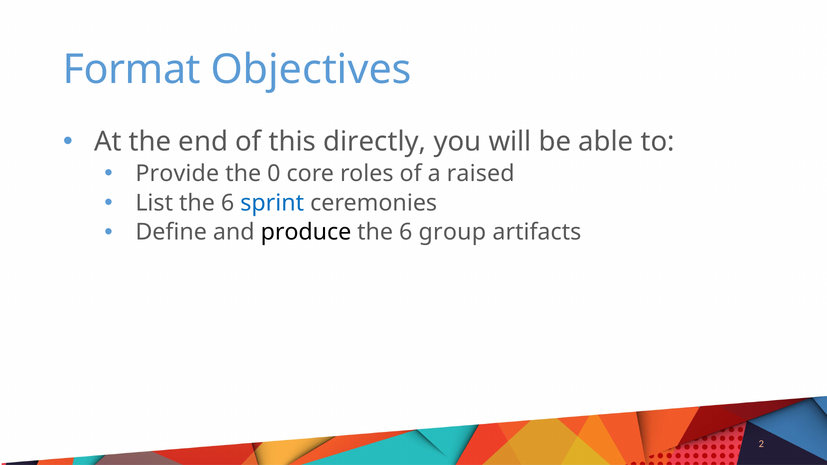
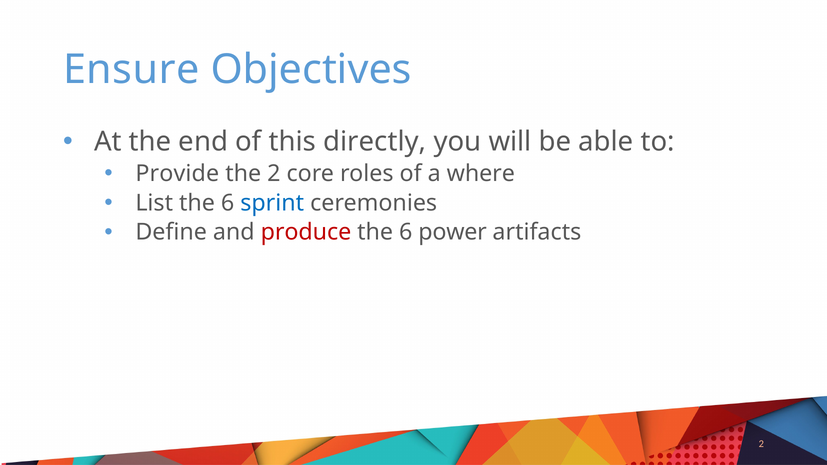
Format: Format -> Ensure
the 0: 0 -> 2
raised: raised -> where
produce colour: black -> red
group: group -> power
